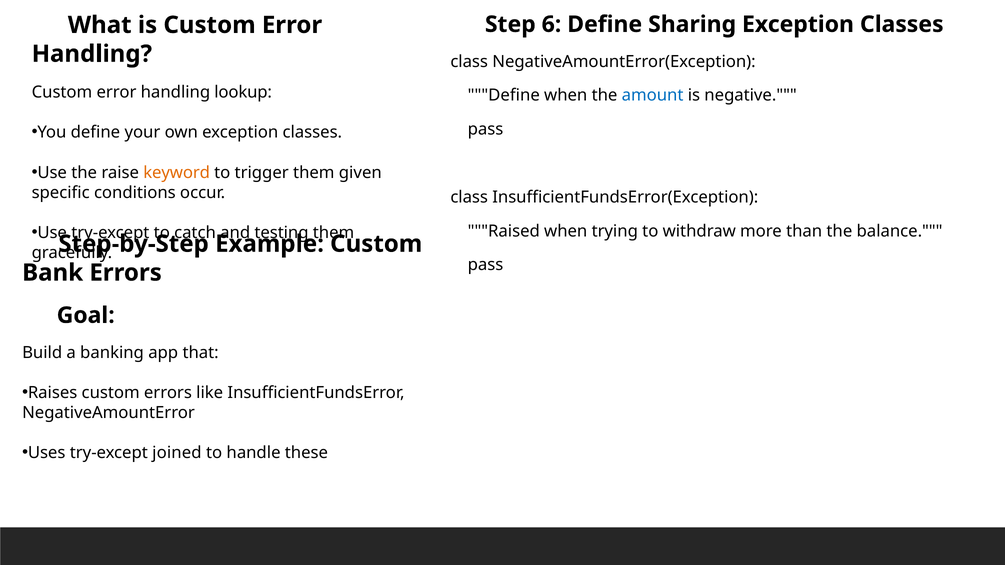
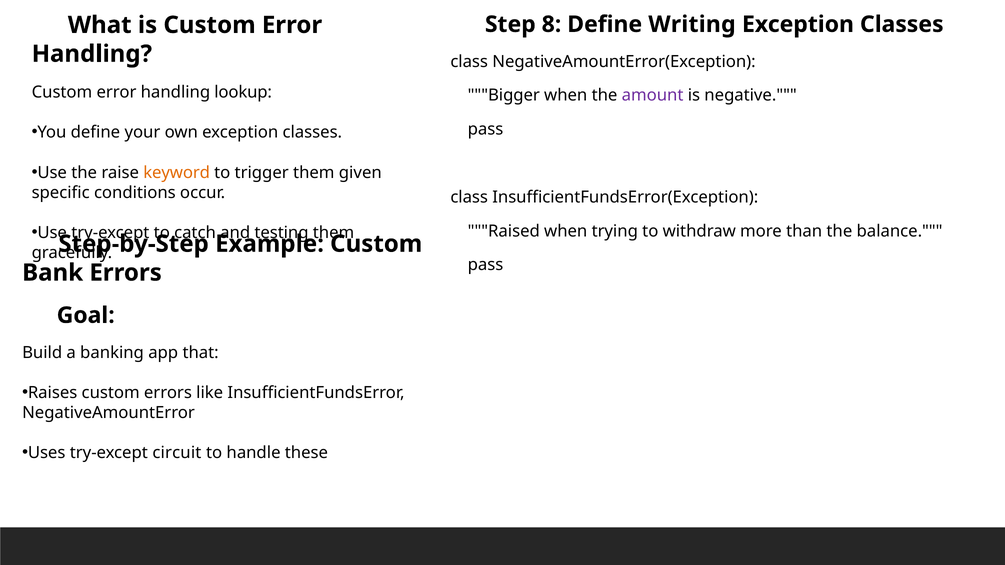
6: 6 -> 8
Sharing: Sharing -> Writing
Define at (504, 96): Define -> Bigger
amount colour: blue -> purple
joined: joined -> circuit
